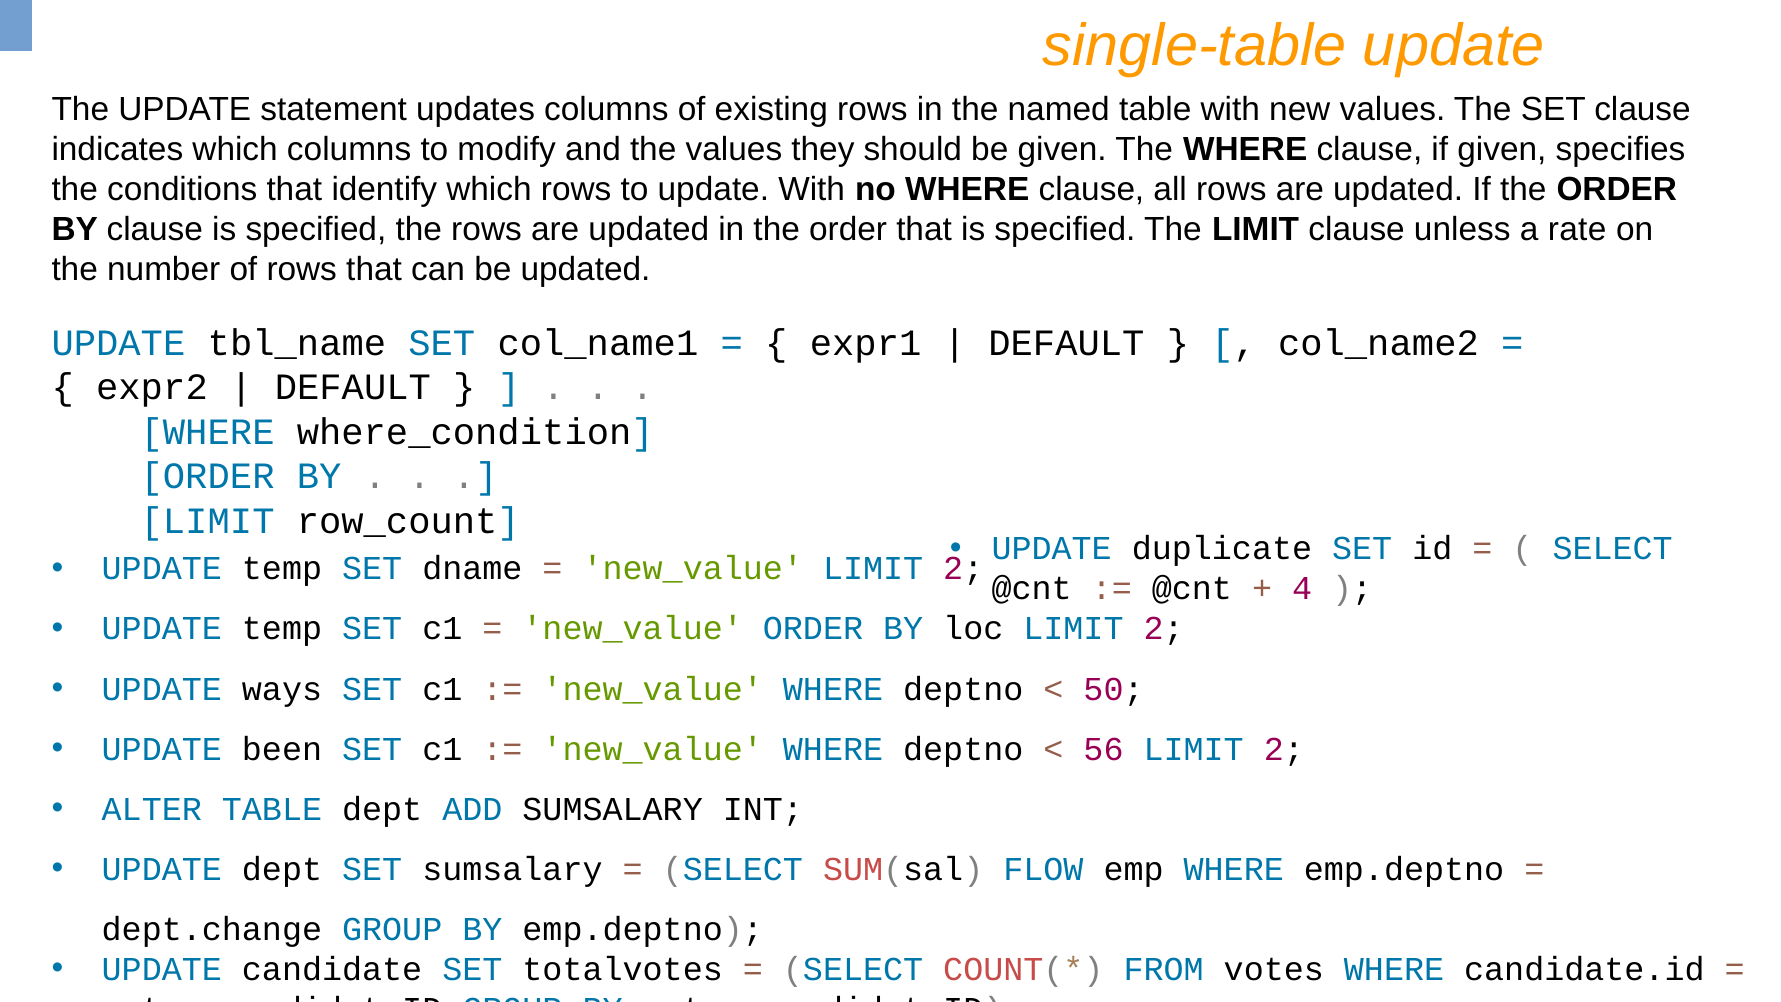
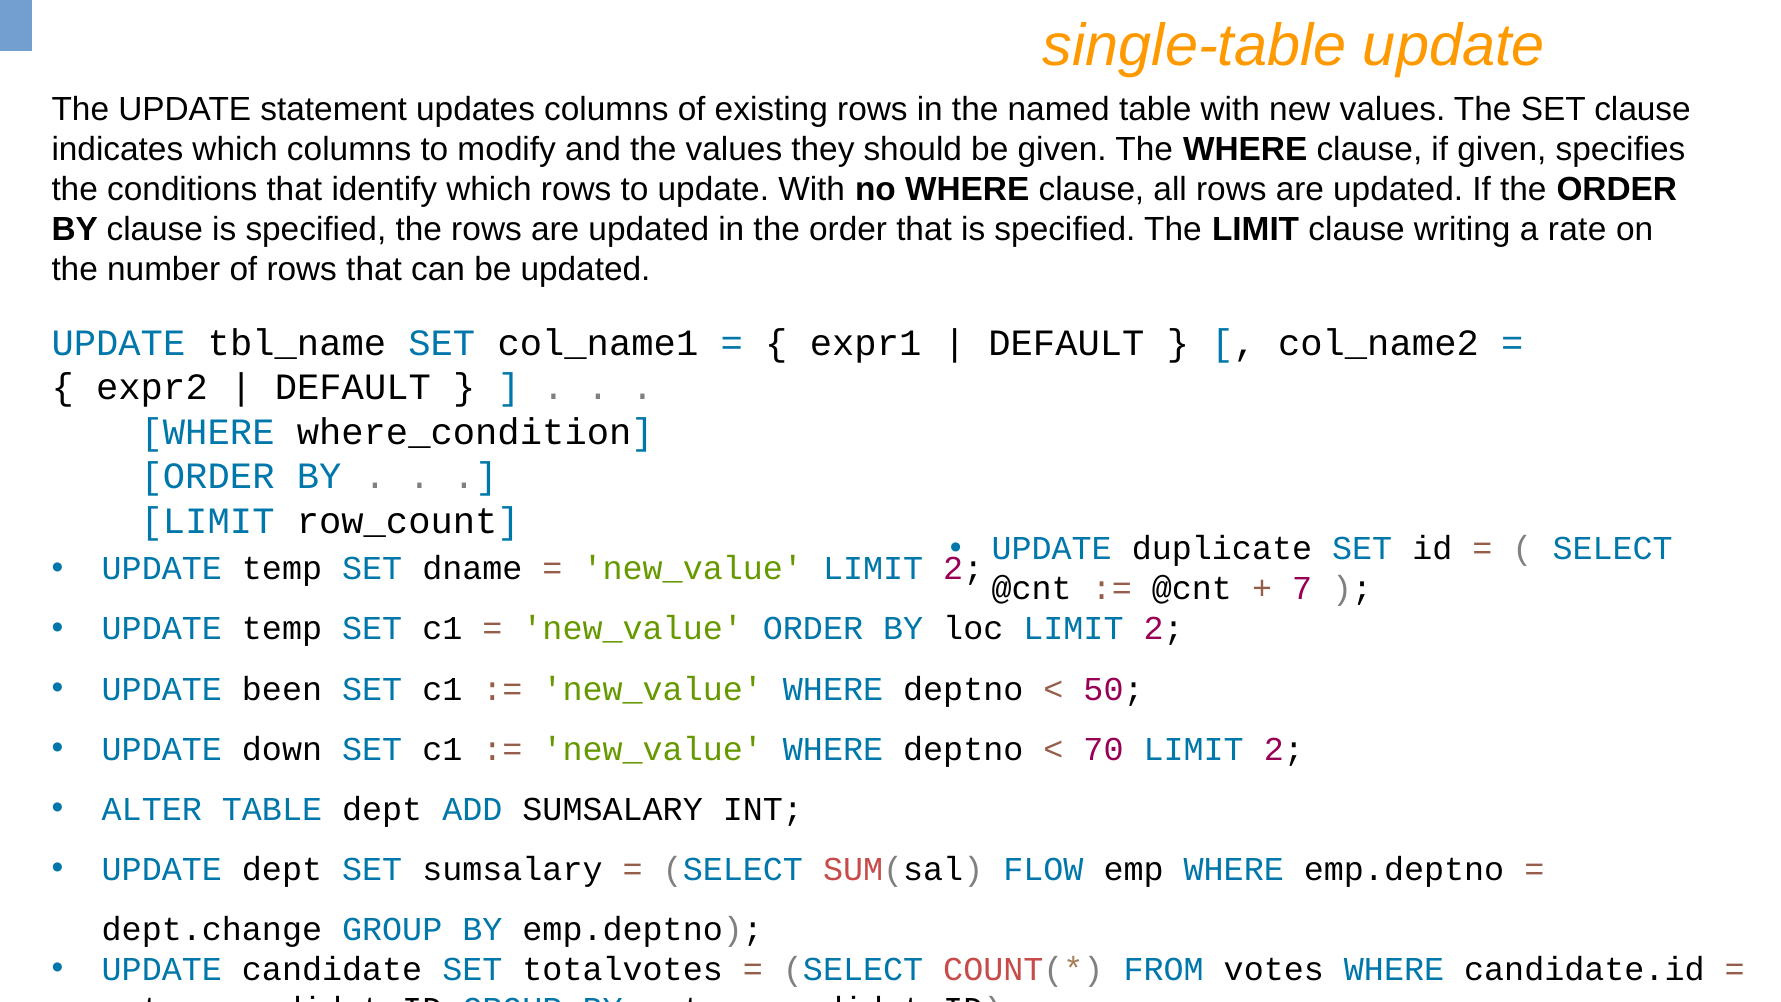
unless: unless -> writing
4: 4 -> 7
ways: ways -> been
been: been -> down
56: 56 -> 70
